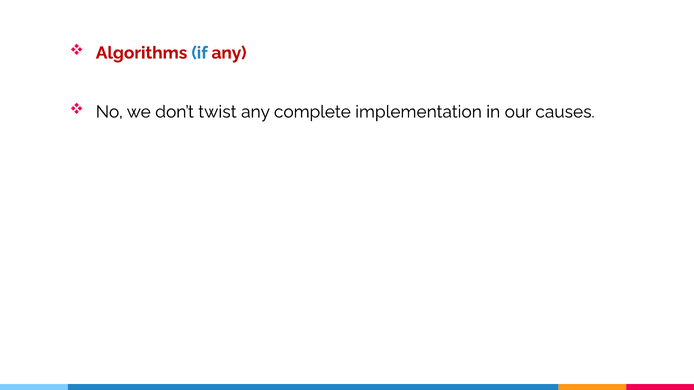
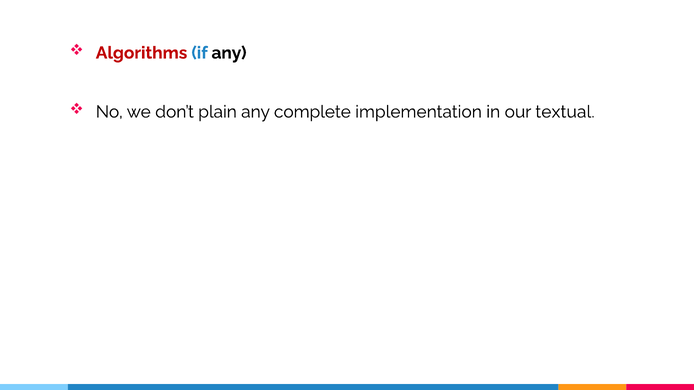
any at (229, 53) colour: red -> black
twist: twist -> plain
causes: causes -> textual
